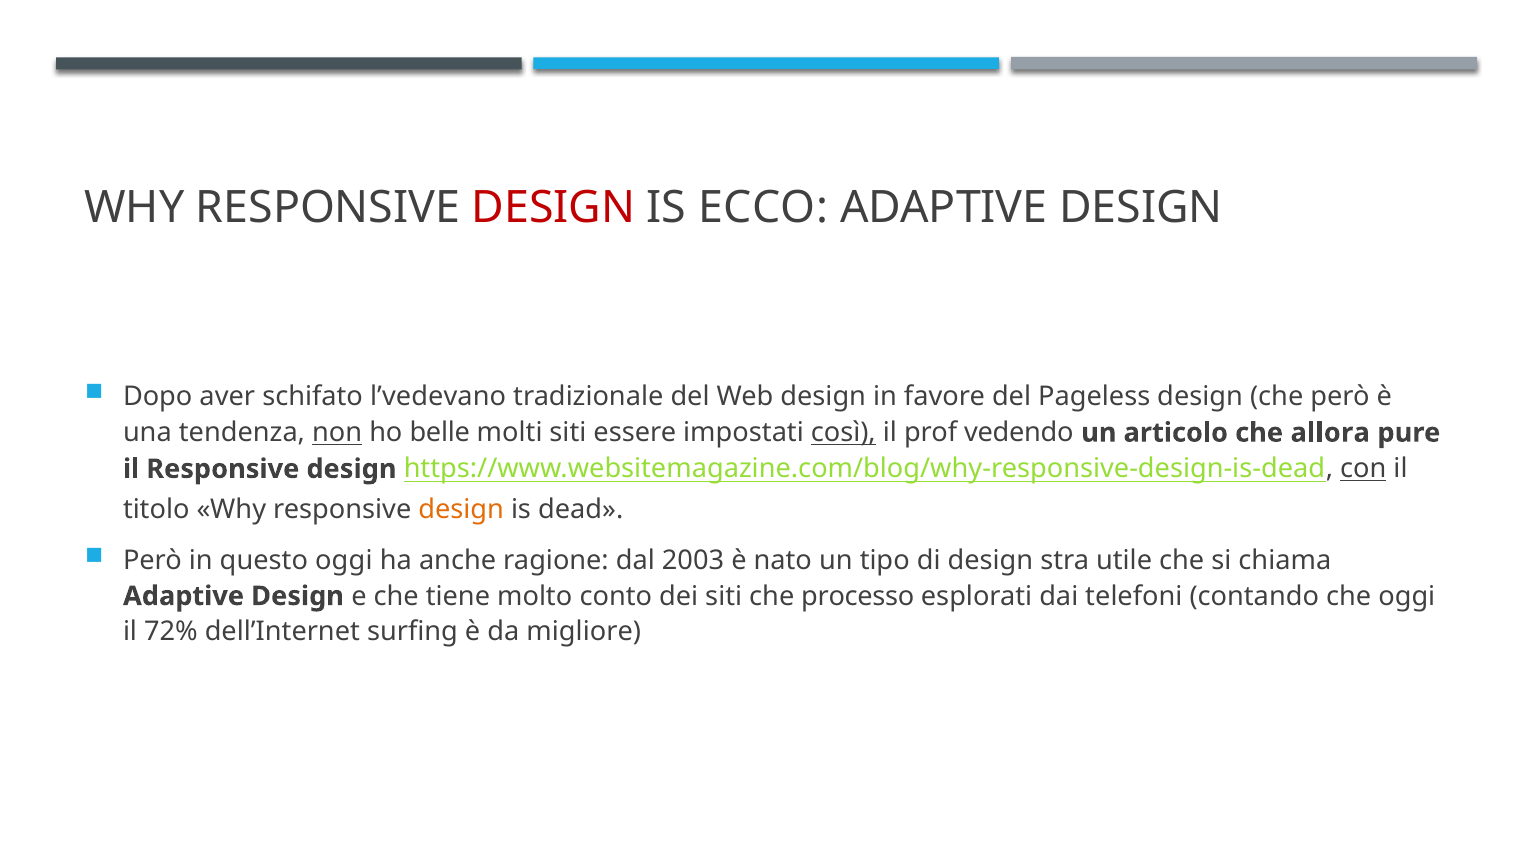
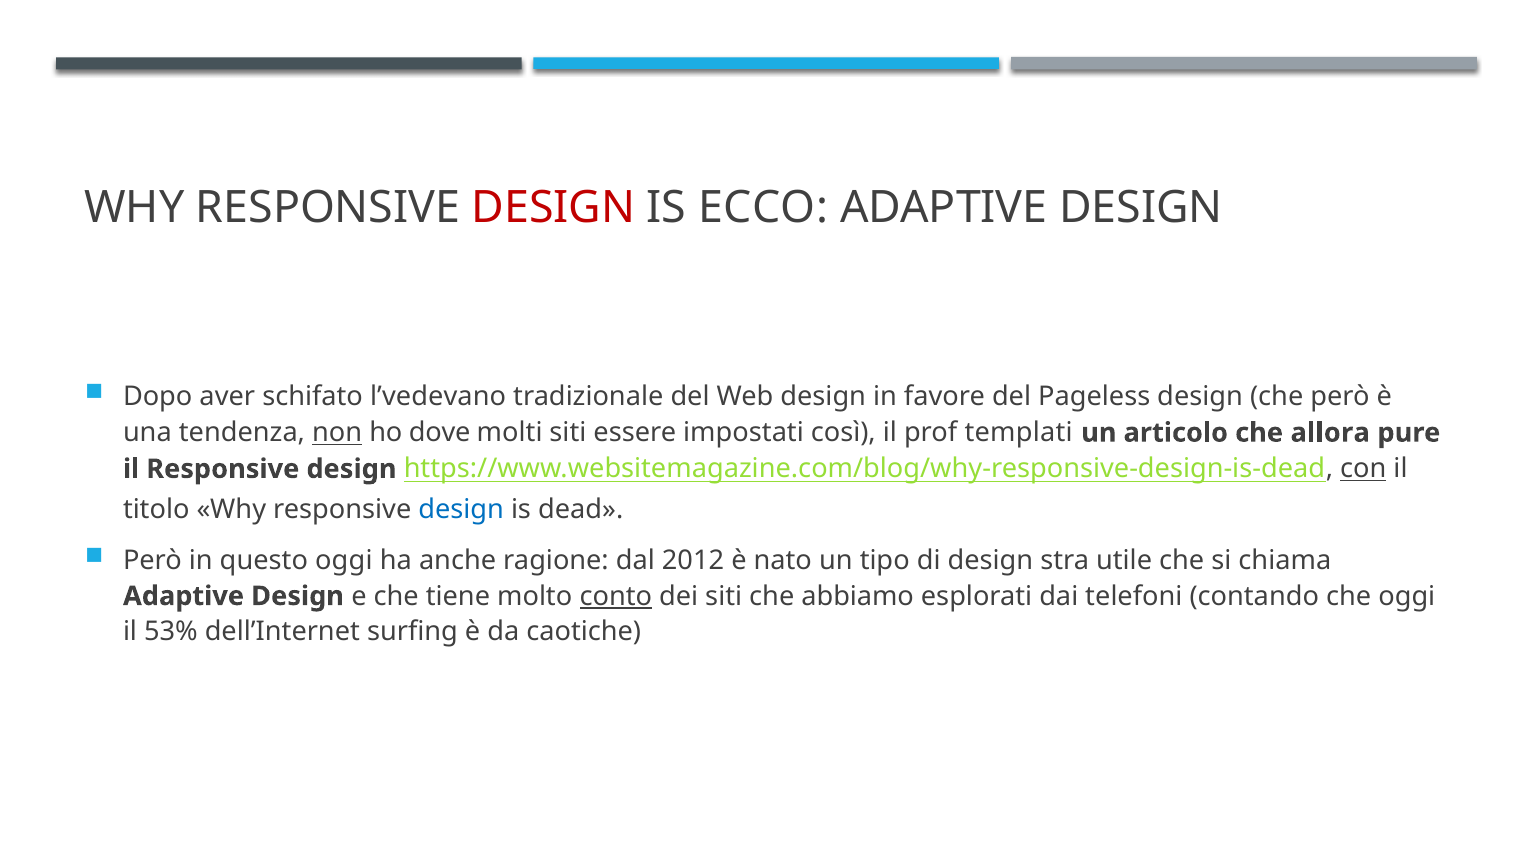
belle: belle -> dove
così underline: present -> none
vedendo: vedendo -> templati
design at (461, 510) colour: orange -> blue
2003: 2003 -> 2012
conto underline: none -> present
processo: processo -> abbiamo
72%: 72% -> 53%
migliore: migliore -> caotiche
